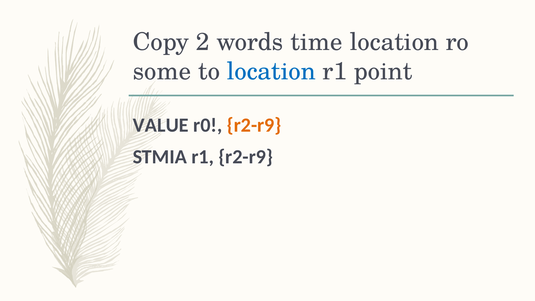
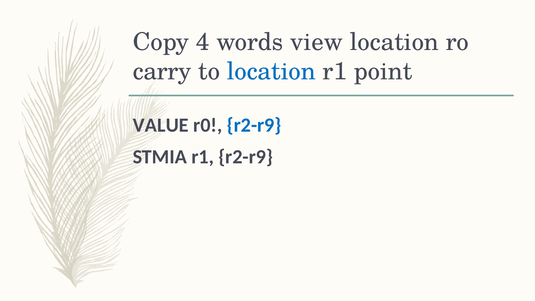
2: 2 -> 4
time: time -> view
some: some -> carry
r2-r9 at (254, 125) colour: orange -> blue
